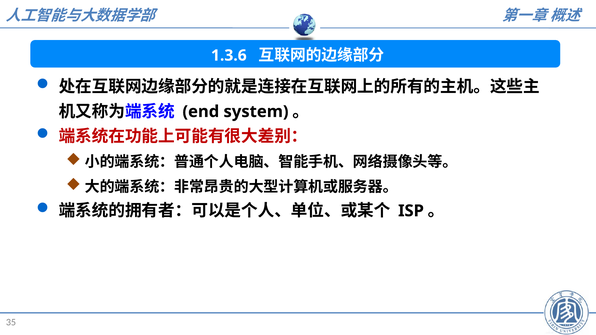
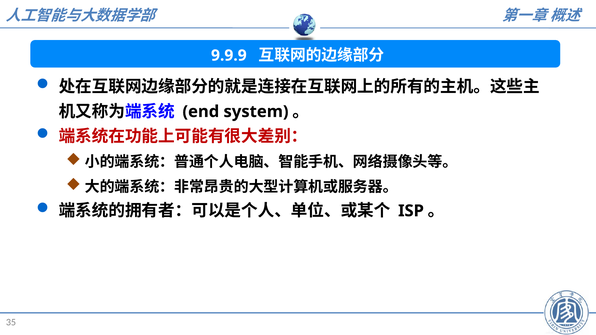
1.3.6: 1.3.6 -> 9.9.9
